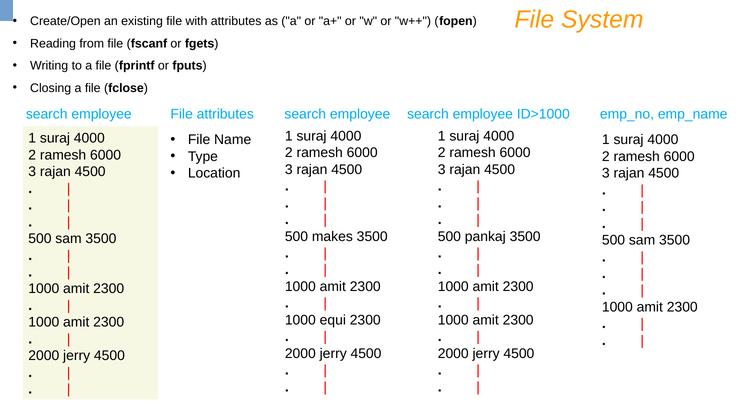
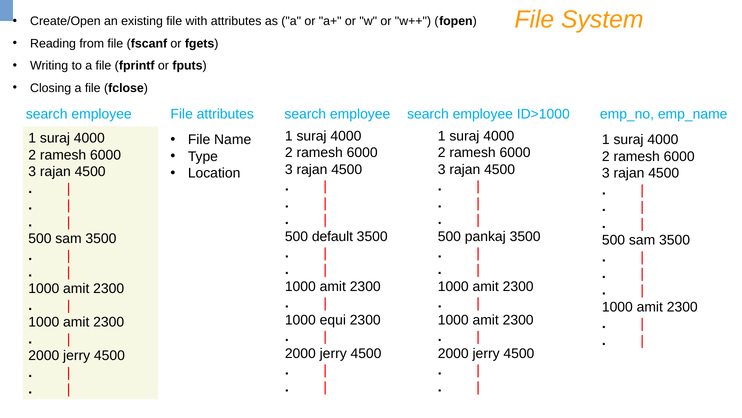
makes: makes -> default
